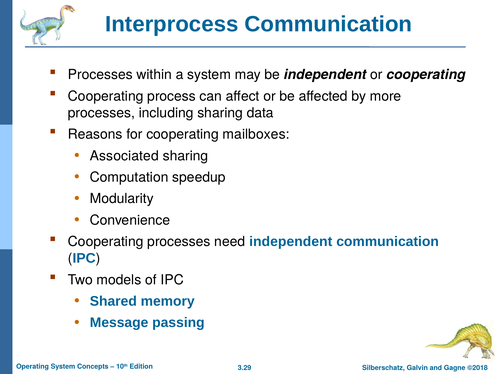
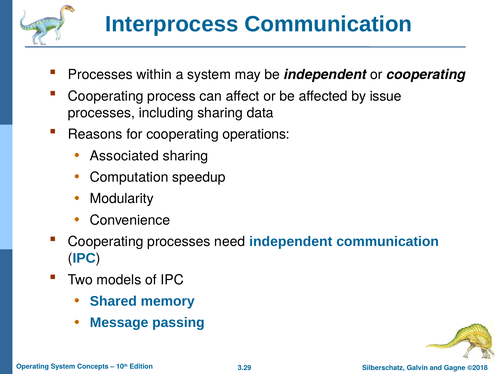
more: more -> issue
mailboxes: mailboxes -> operations
